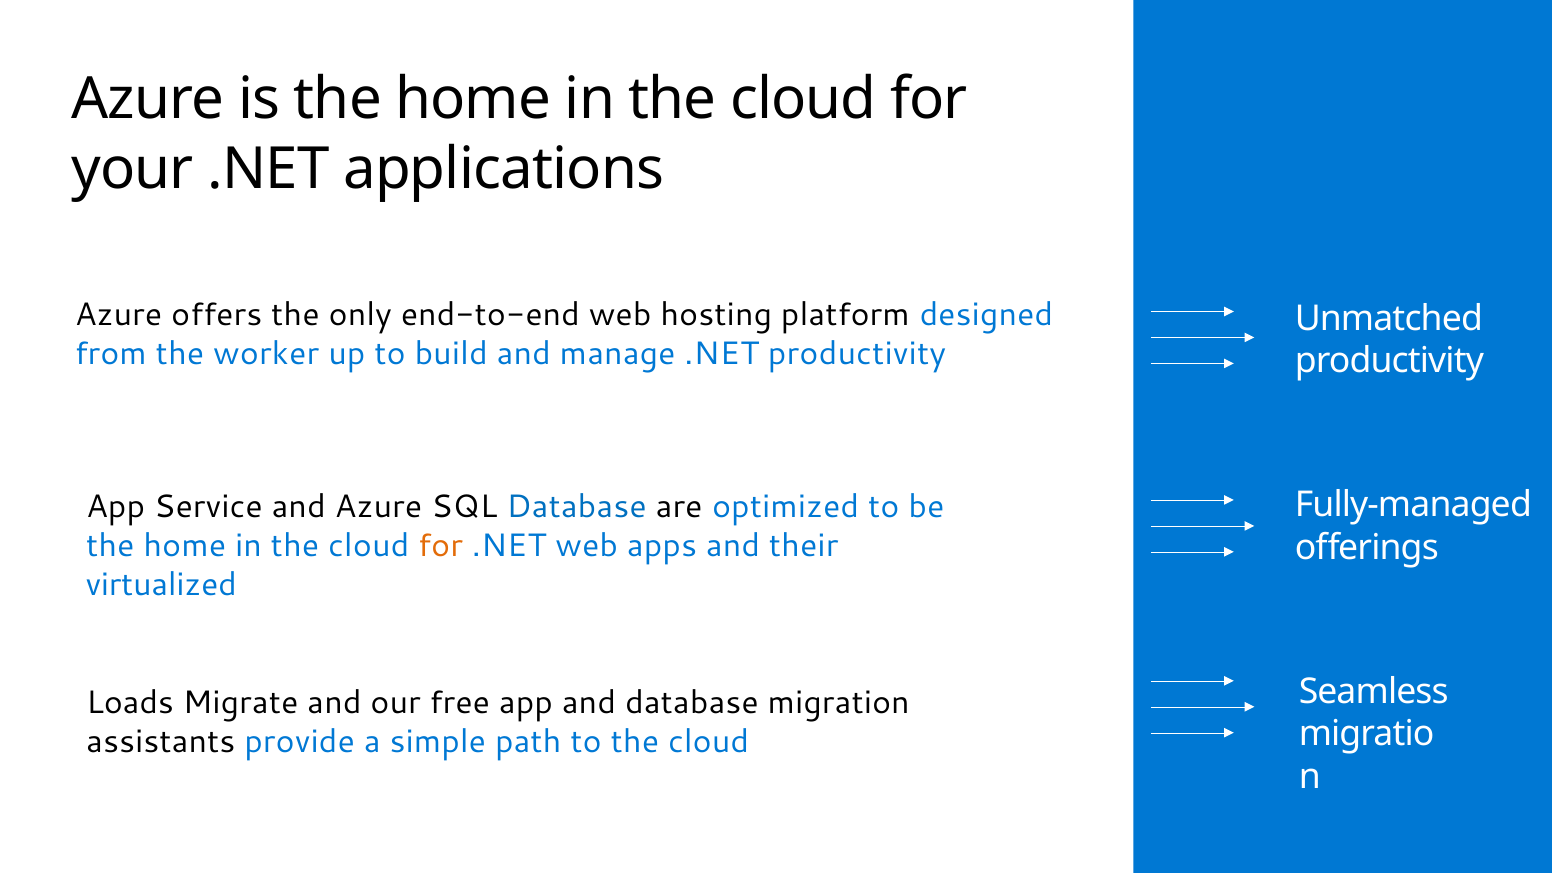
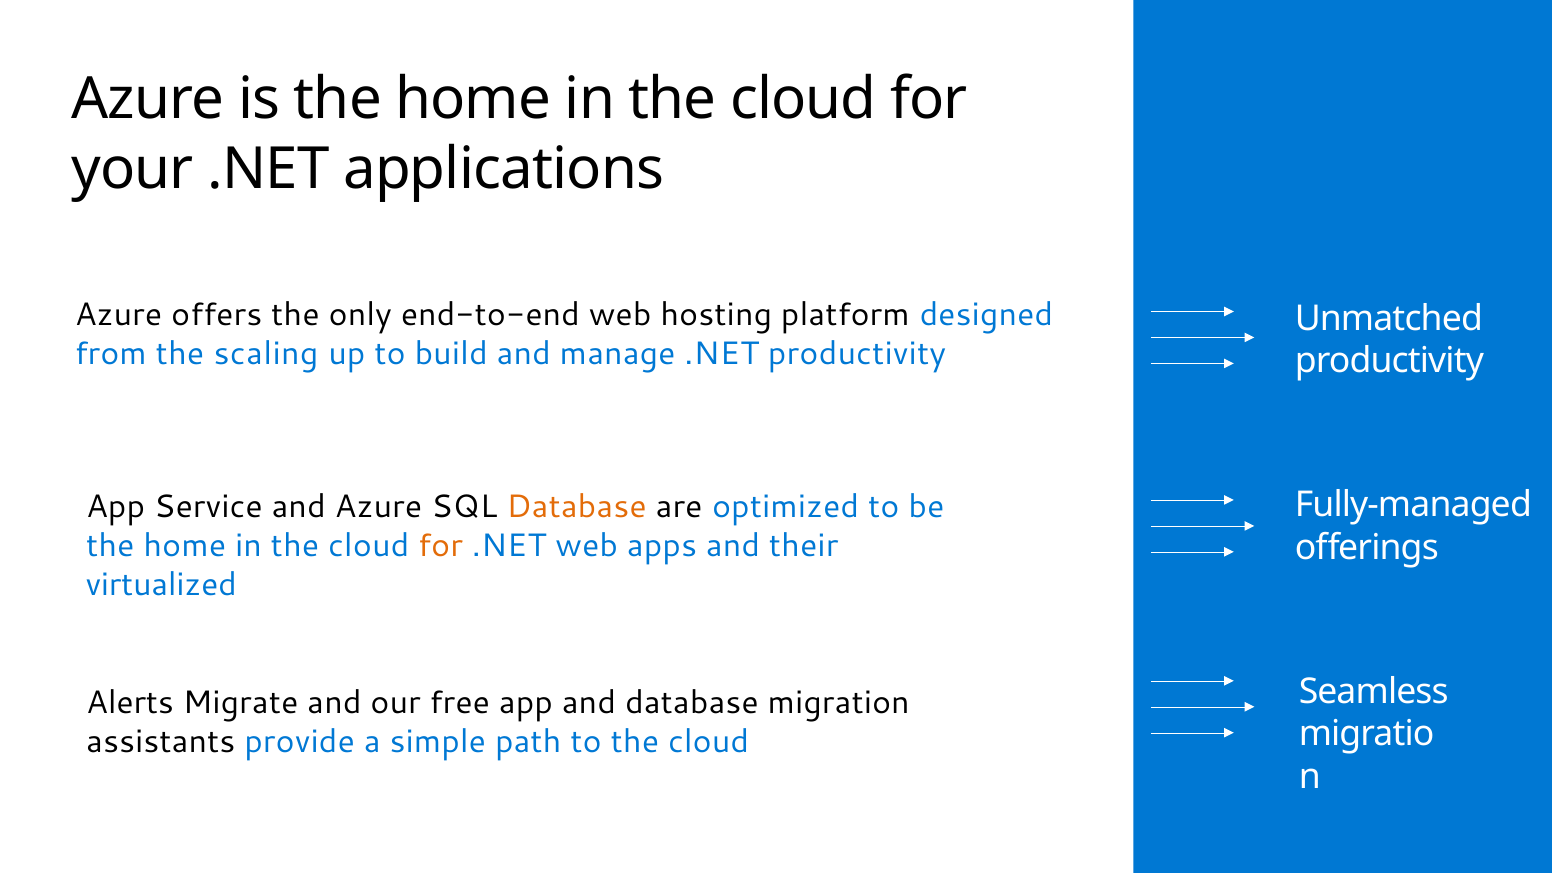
worker: worker -> scaling
Database at (577, 507) colour: blue -> orange
Loads: Loads -> Alerts
